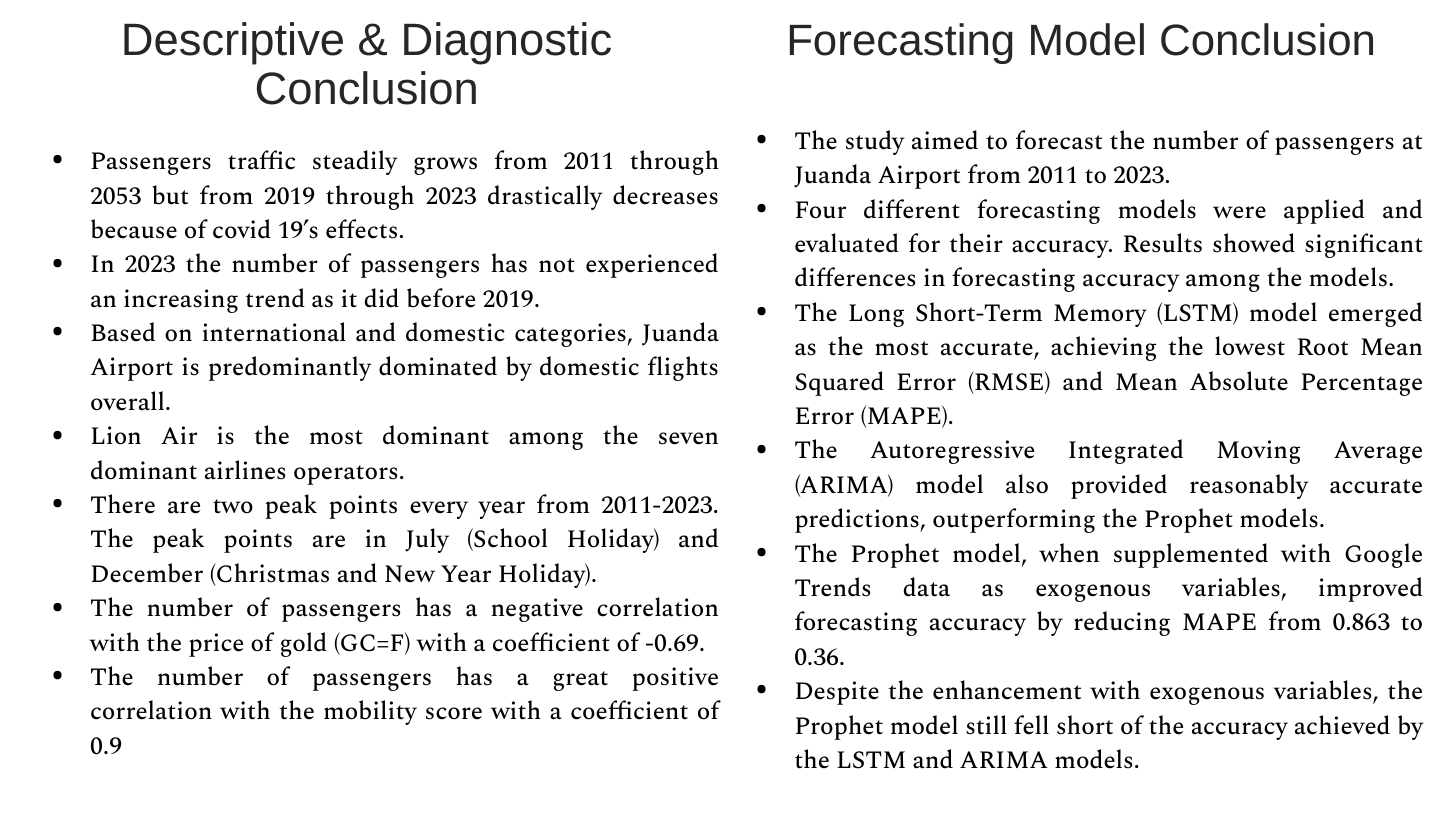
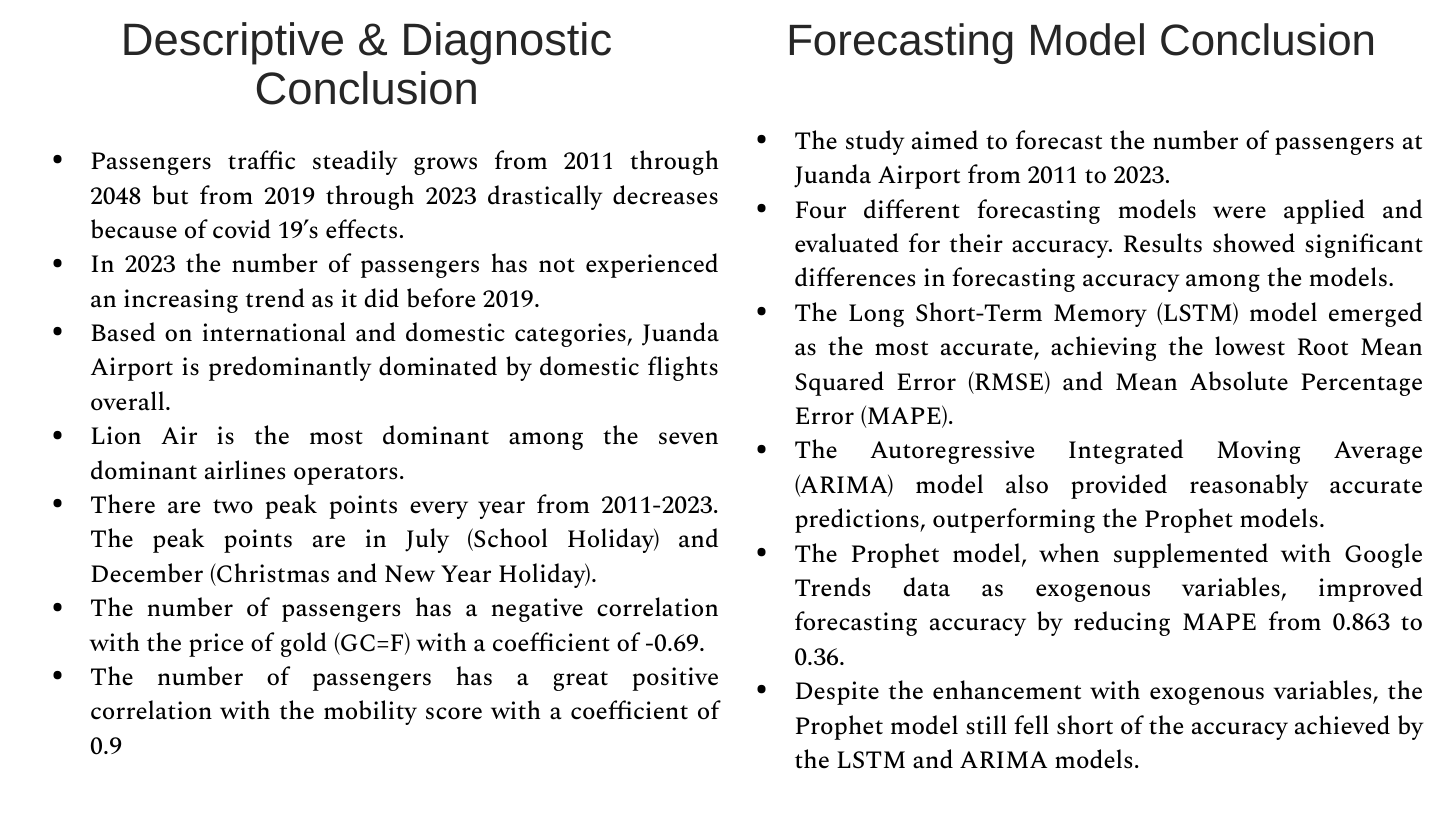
2053: 2053 -> 2048
